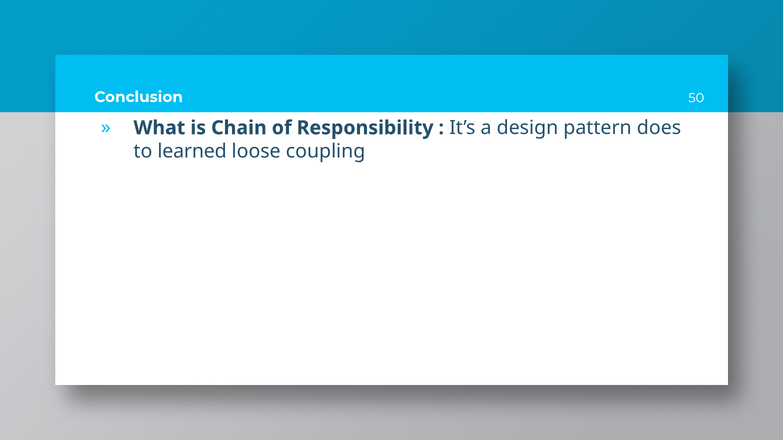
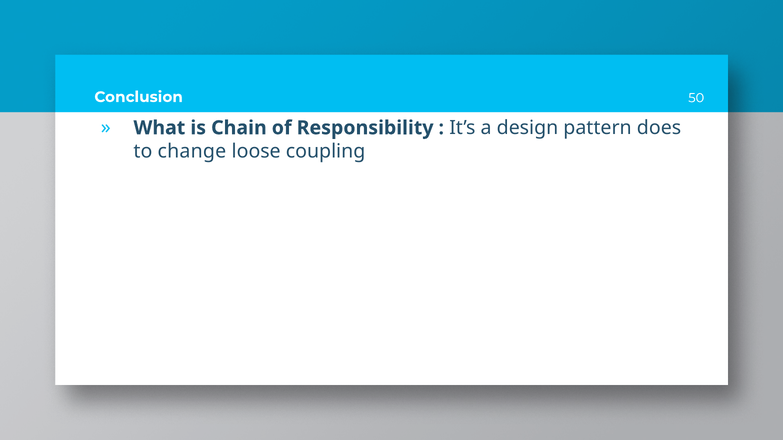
learned: learned -> change
